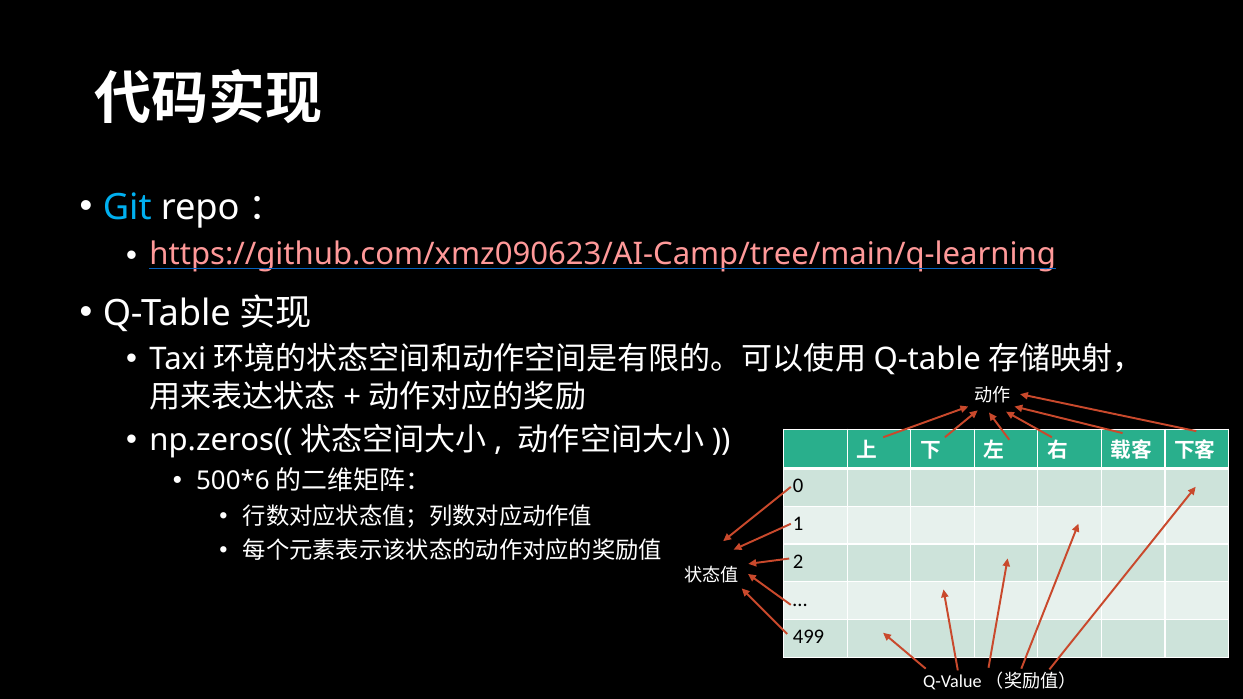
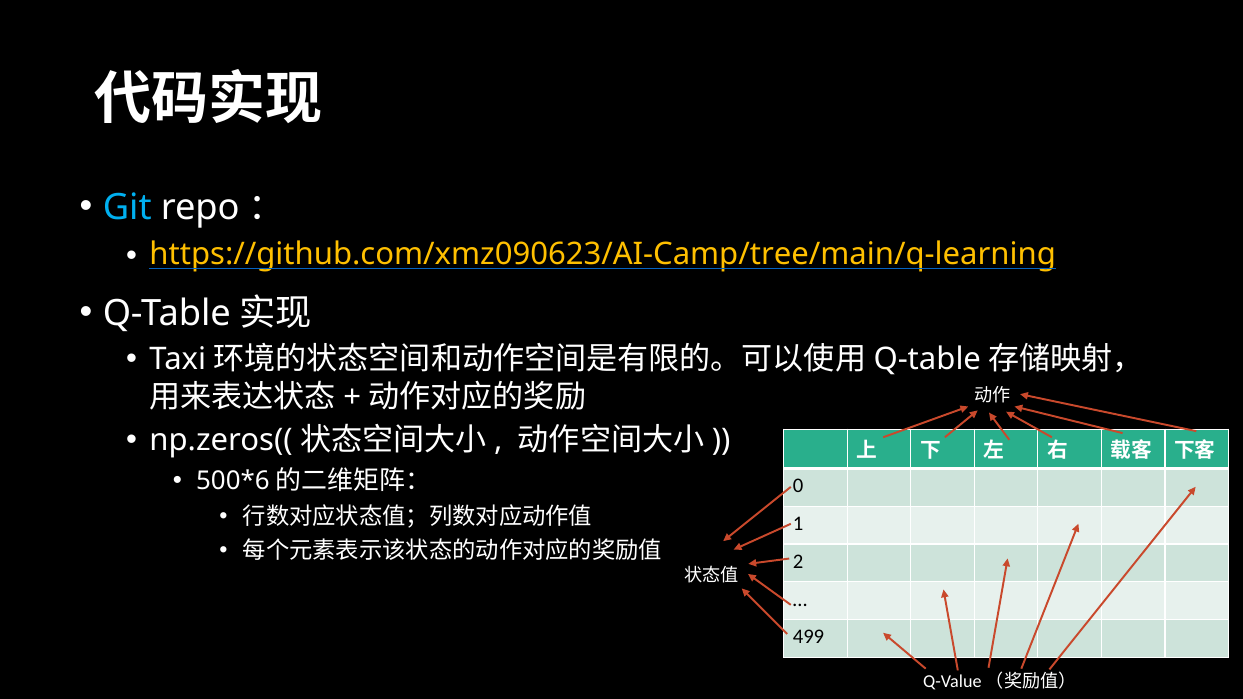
https://github.com/xmz090623/AI-Camp/tree/main/q-learning colour: pink -> yellow
